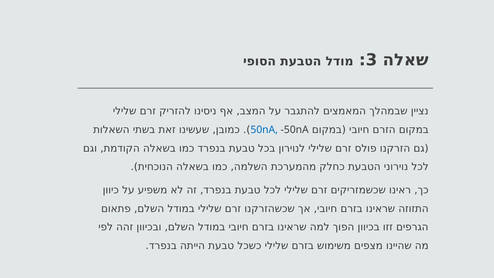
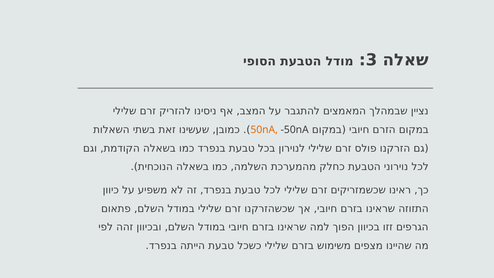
50nA colour: blue -> orange
